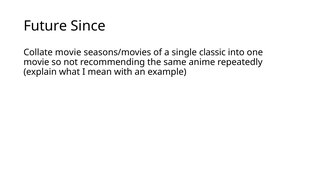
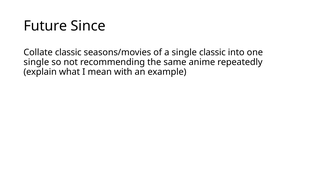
Collate movie: movie -> classic
movie at (36, 62): movie -> single
